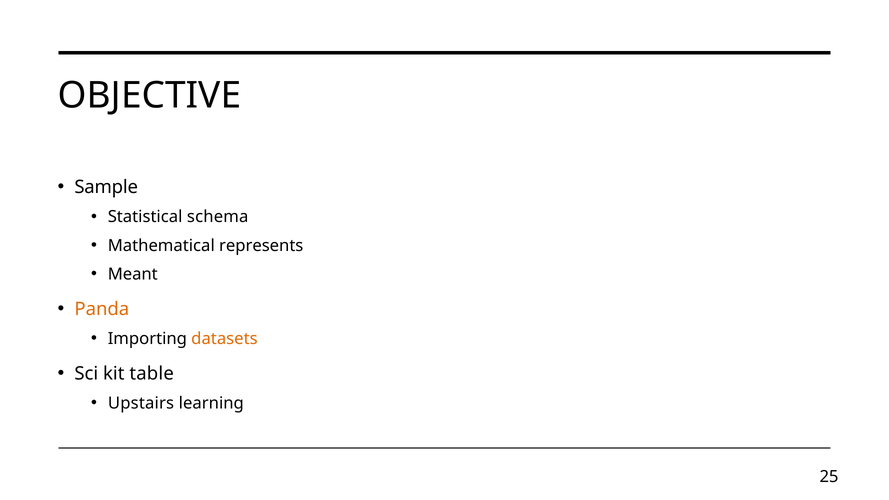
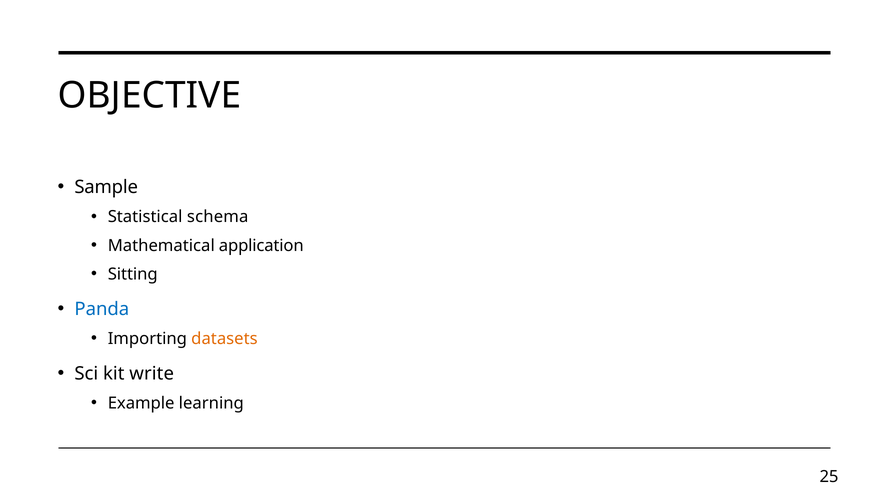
represents: represents -> application
Meant: Meant -> Sitting
Panda colour: orange -> blue
table: table -> write
Upstairs: Upstairs -> Example
